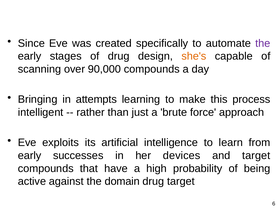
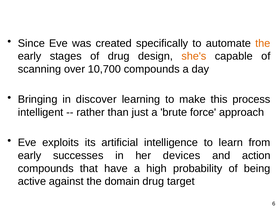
the at (263, 43) colour: purple -> orange
90,000: 90,000 -> 10,700
attempts: attempts -> discover
and target: target -> action
